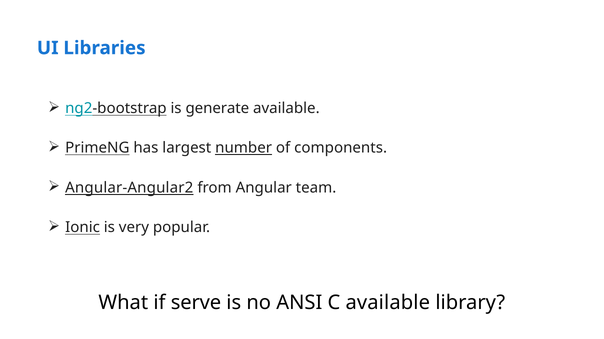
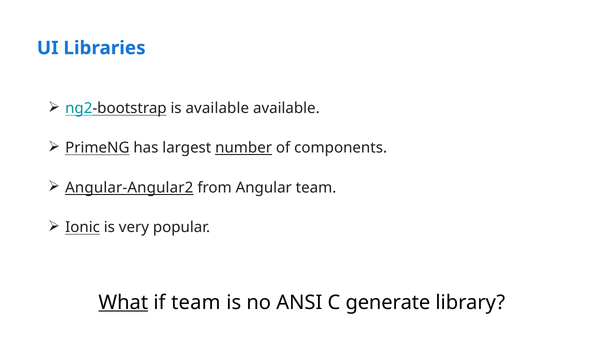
is generate: generate -> available
What underline: none -> present
if serve: serve -> team
C available: available -> generate
